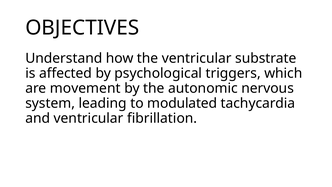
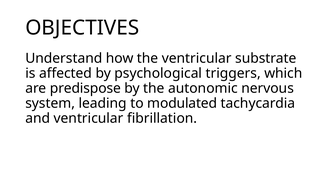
movement: movement -> predispose
